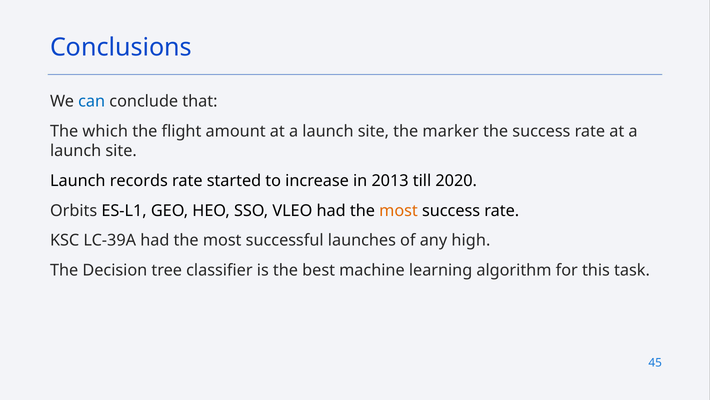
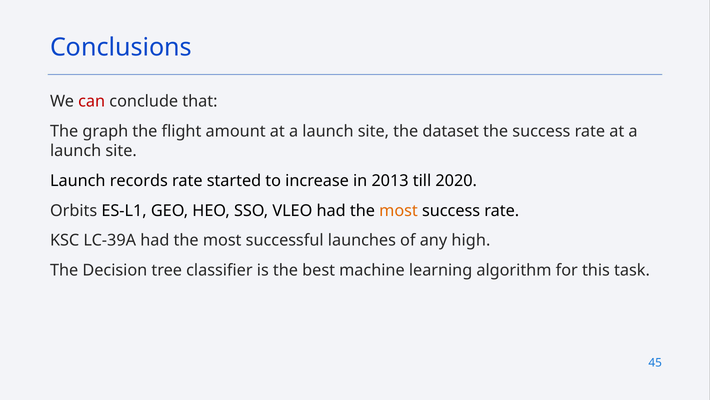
can colour: blue -> red
which: which -> graph
marker: marker -> dataset
